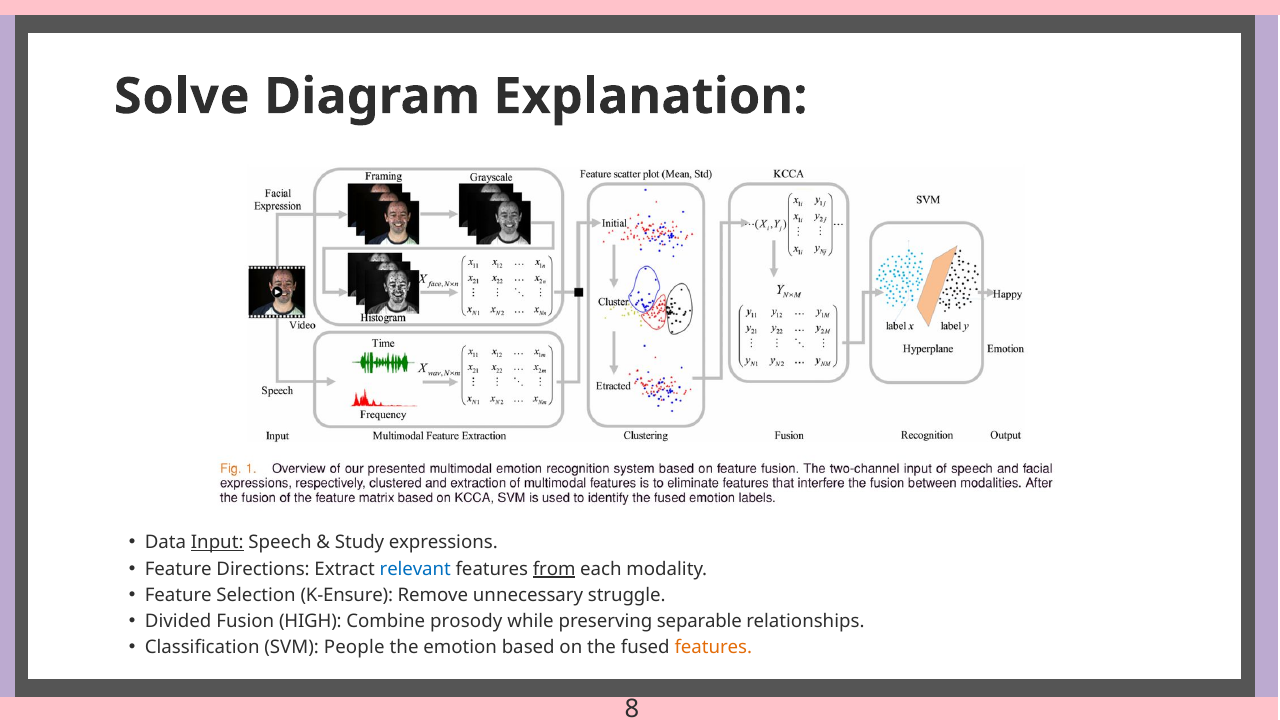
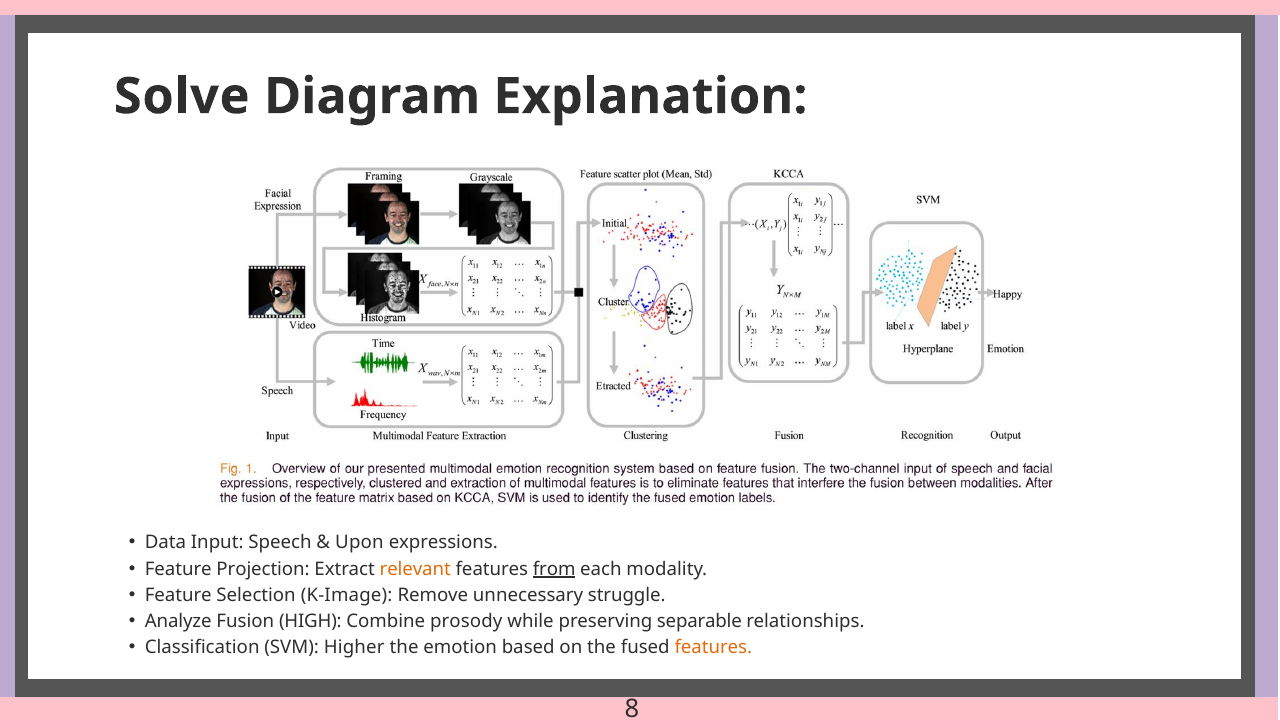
Input underline: present -> none
Study: Study -> Upon
Directions: Directions -> Projection
relevant colour: blue -> orange
K-Ensure: K-Ensure -> K-Image
Divided: Divided -> Analyze
People: People -> Higher
